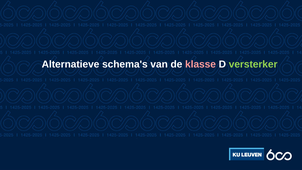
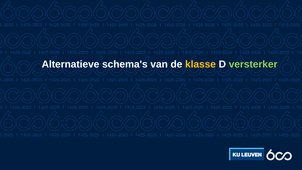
klasse colour: pink -> yellow
